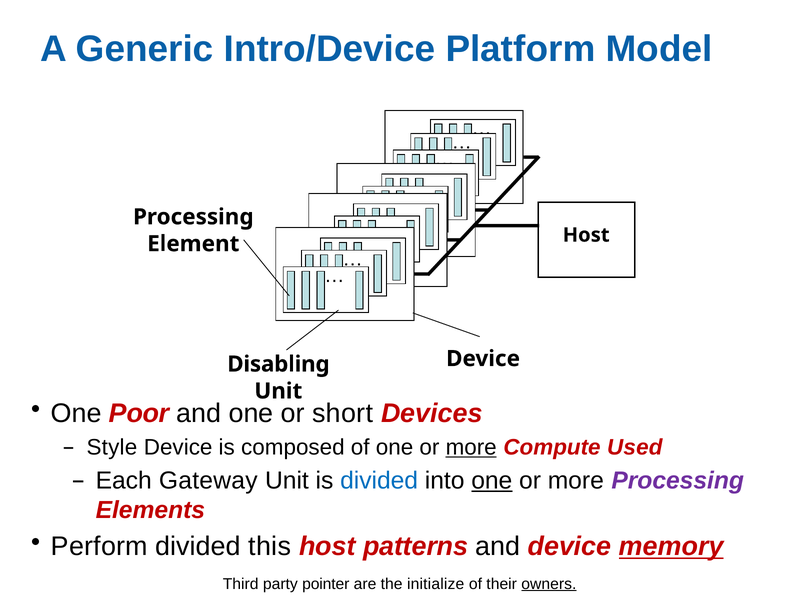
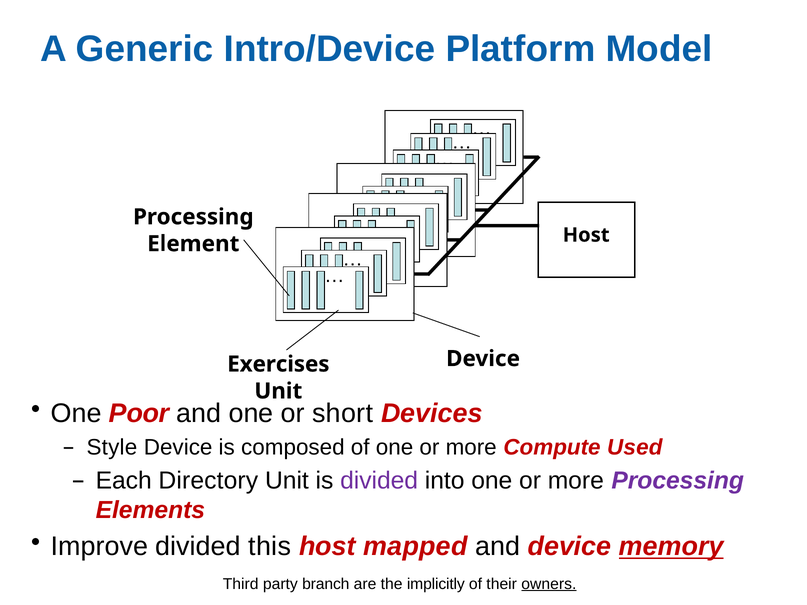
Disabling: Disabling -> Exercises
more at (471, 448) underline: present -> none
Gateway: Gateway -> Directory
divided at (379, 481) colour: blue -> purple
one at (492, 481) underline: present -> none
Perform: Perform -> Improve
patterns: patterns -> mapped
pointer: pointer -> branch
initialize: initialize -> implicitly
